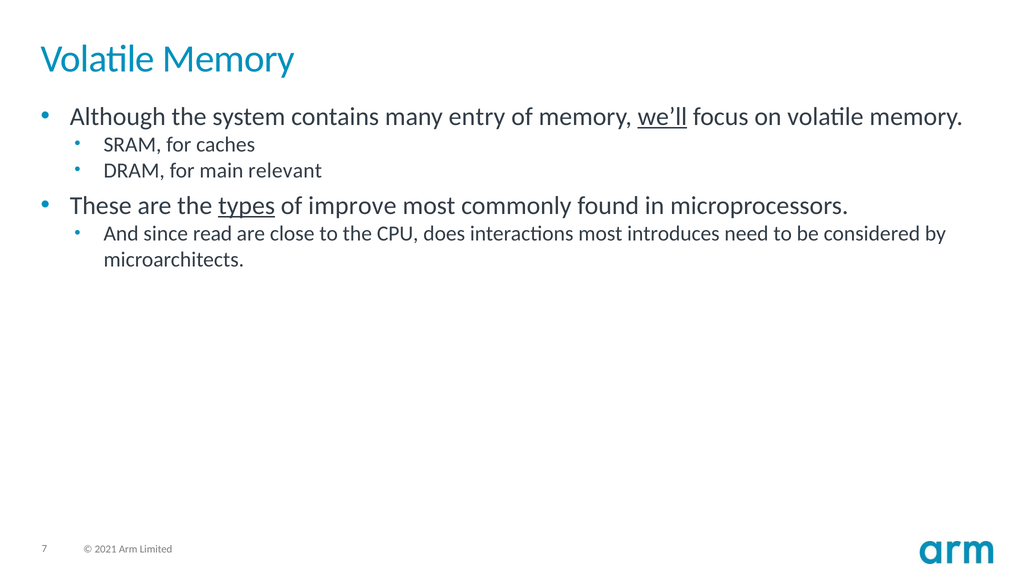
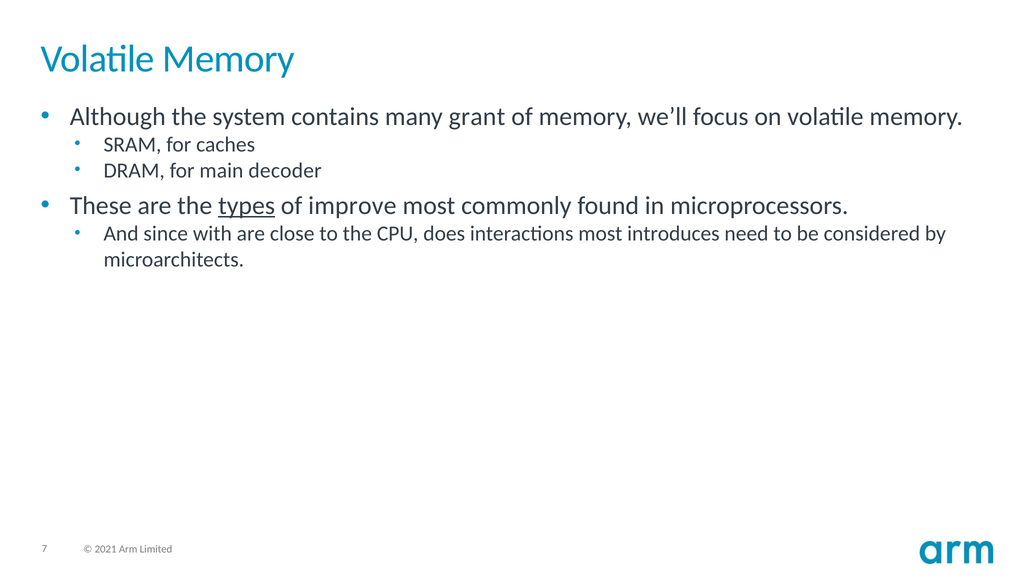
entry: entry -> grant
we’ll underline: present -> none
relevant: relevant -> decoder
read: read -> with
